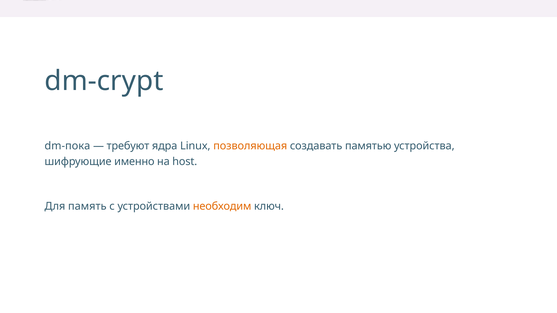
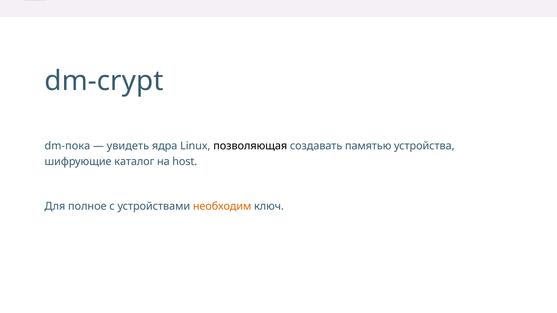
требуют: требуют -> увидеть
позволяющая colour: orange -> black
именно: именно -> каталог
память: память -> полное
